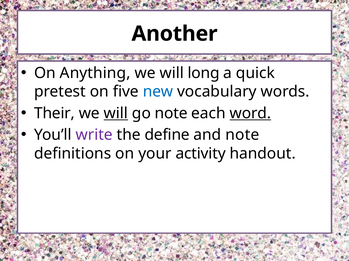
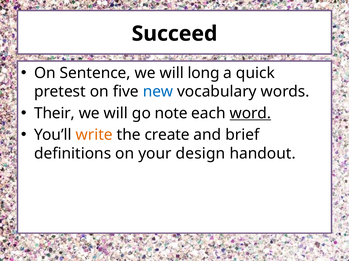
Another: Another -> Succeed
Anything: Anything -> Sentence
will at (116, 114) underline: present -> none
write colour: purple -> orange
define: define -> create
and note: note -> brief
activity: activity -> design
